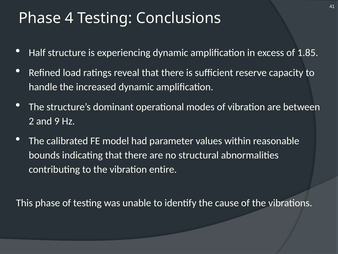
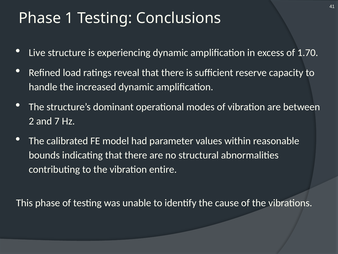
4: 4 -> 1
Half: Half -> Live
1.85: 1.85 -> 1.70
9: 9 -> 7
